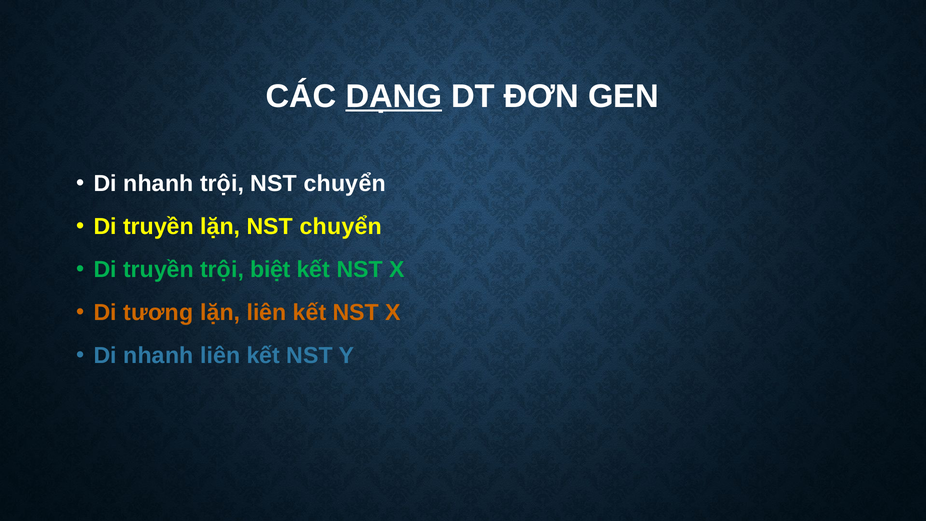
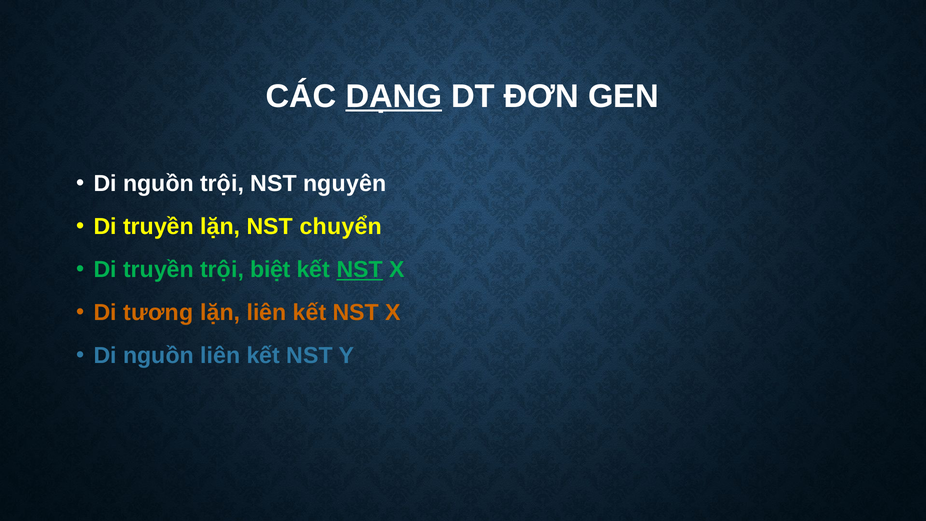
nhanh at (158, 184): nhanh -> nguồn
trội NST chuyển: chuyển -> nguyên
NST at (360, 270) underline: none -> present
nhanh at (158, 356): nhanh -> nguồn
